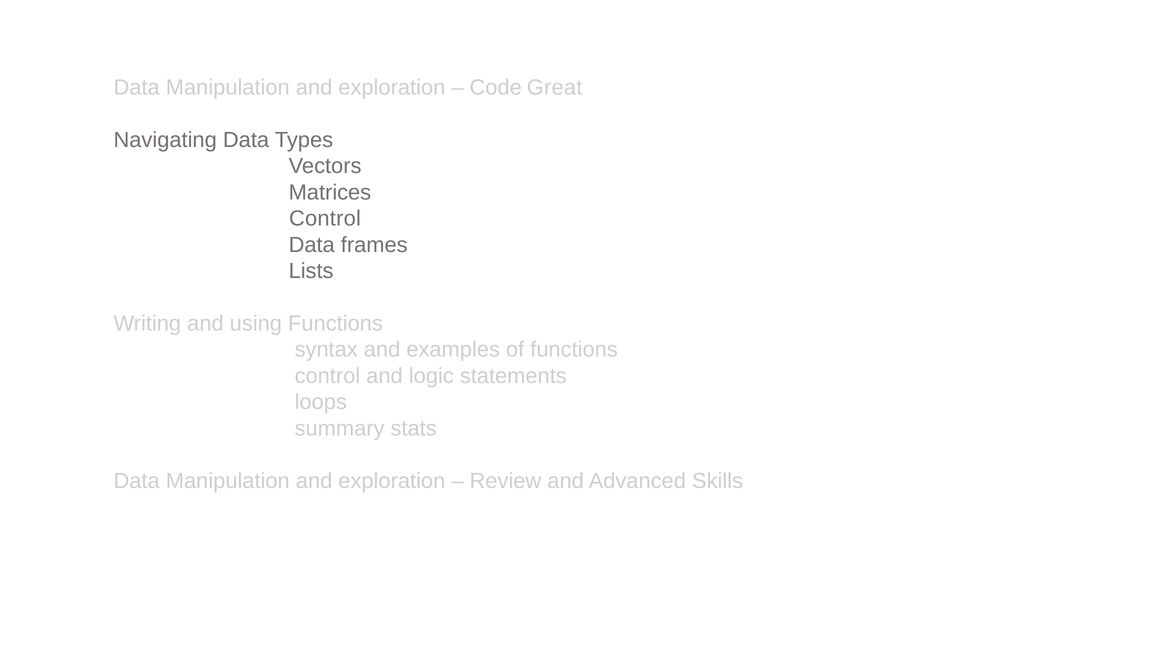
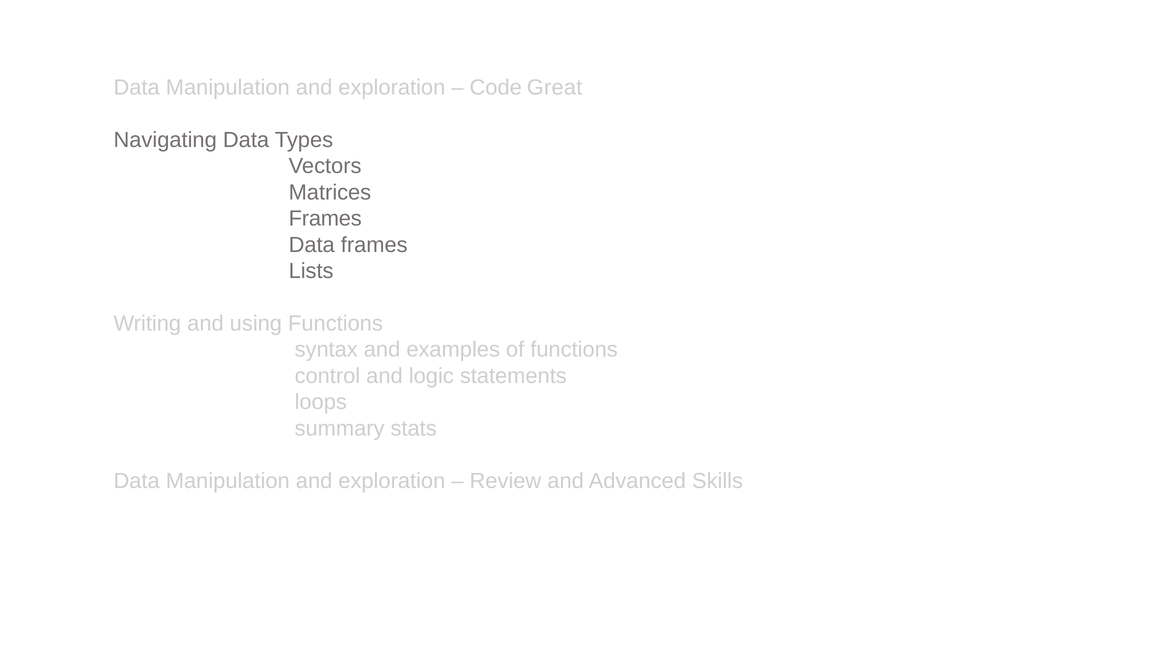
Control at (325, 219): Control -> Frames
